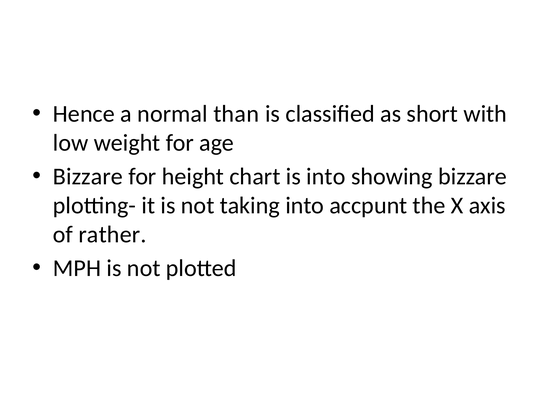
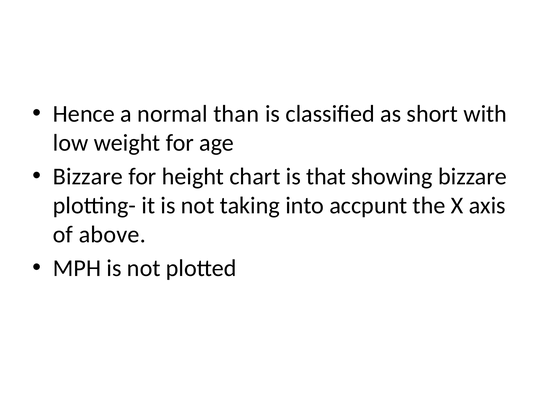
is into: into -> that
rather: rather -> above
